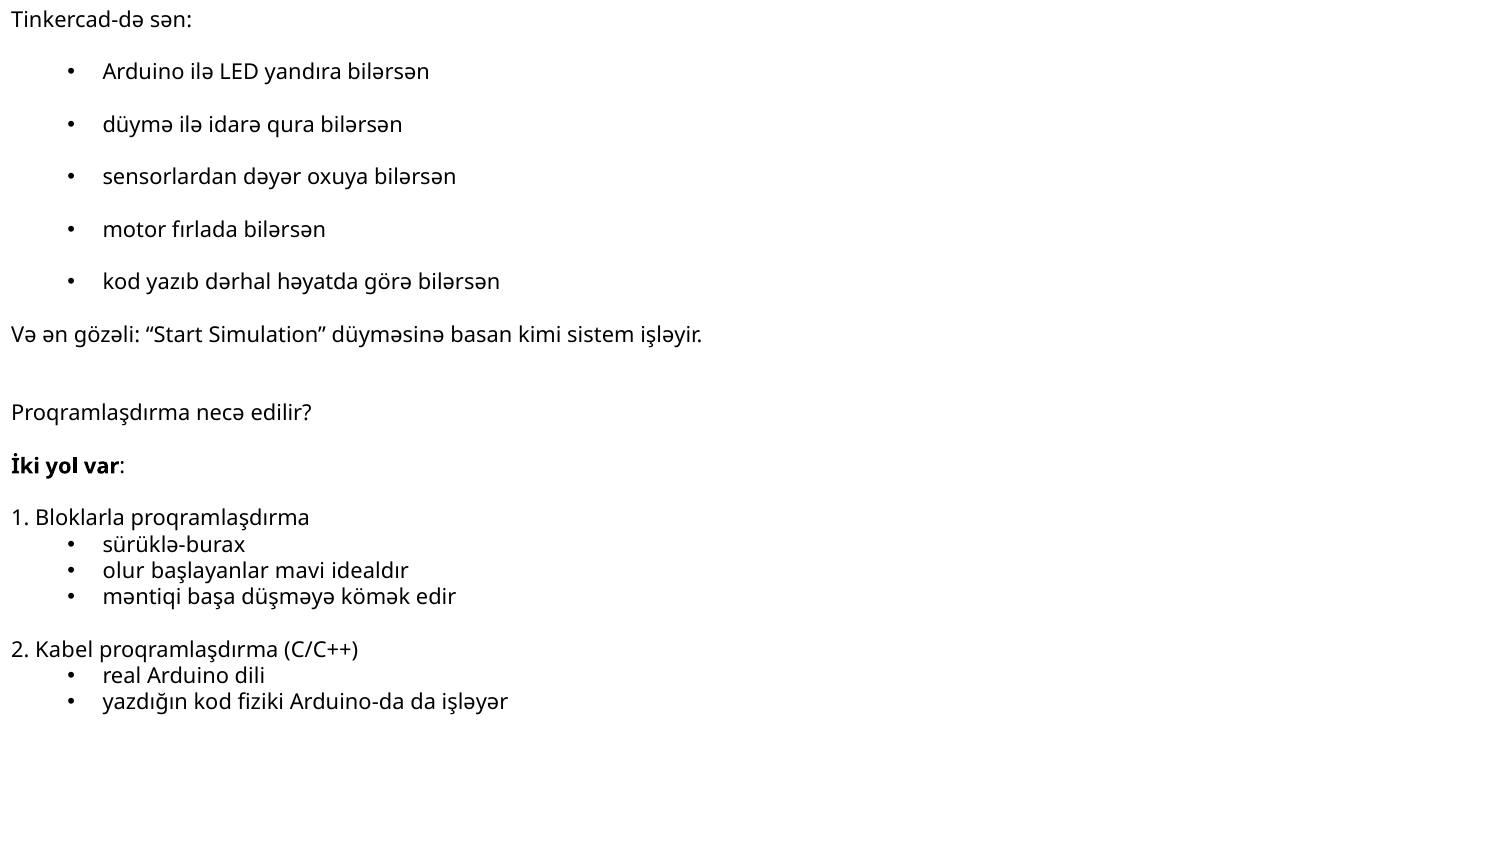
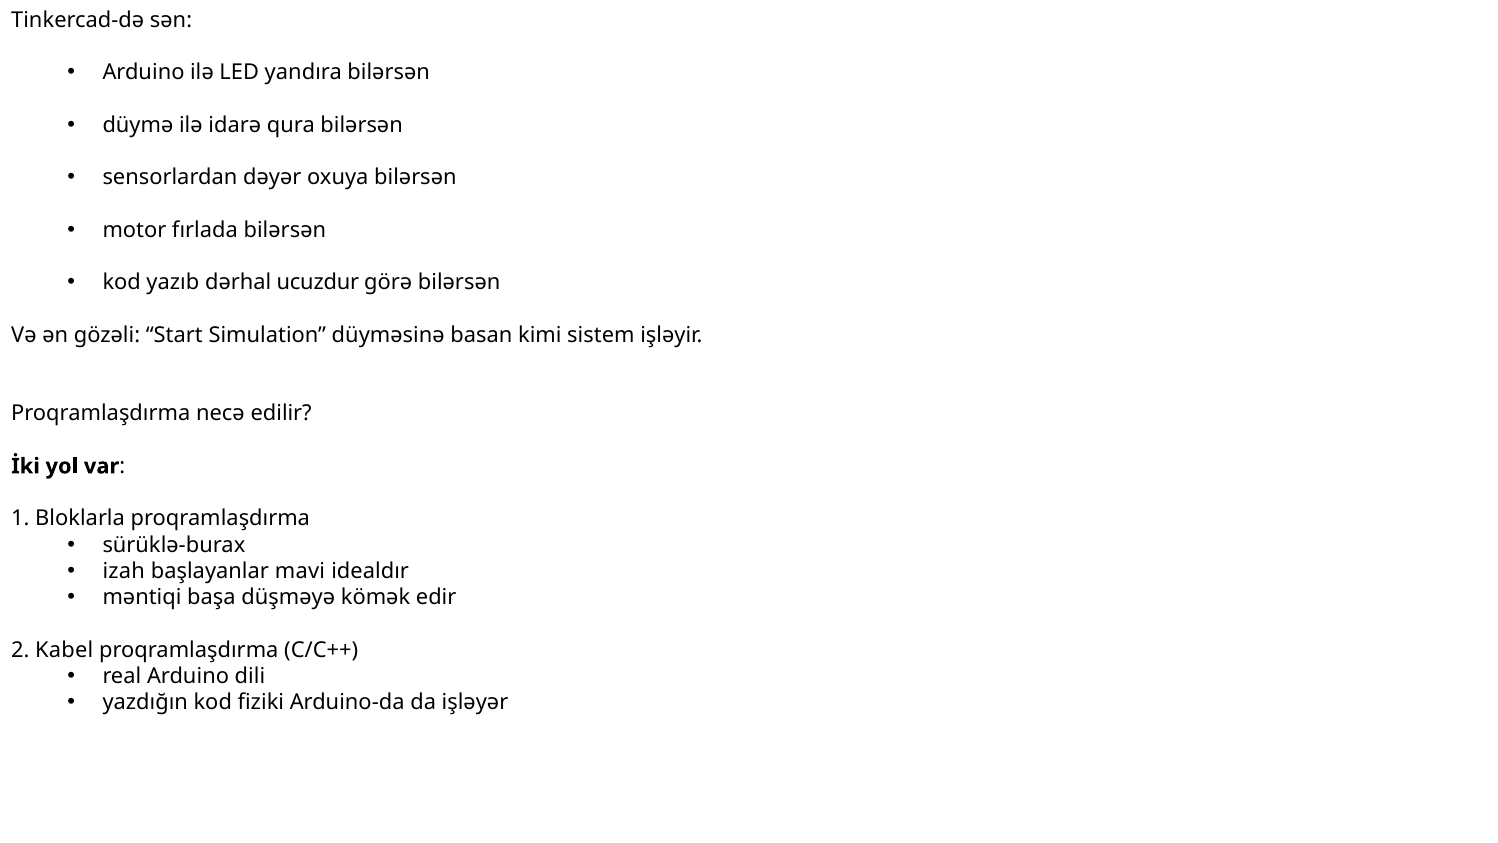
həyatda: həyatda -> ucuzdur
olur: olur -> izah
